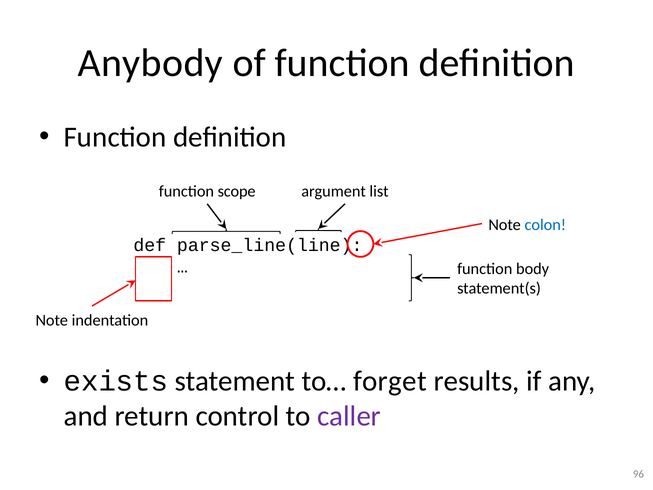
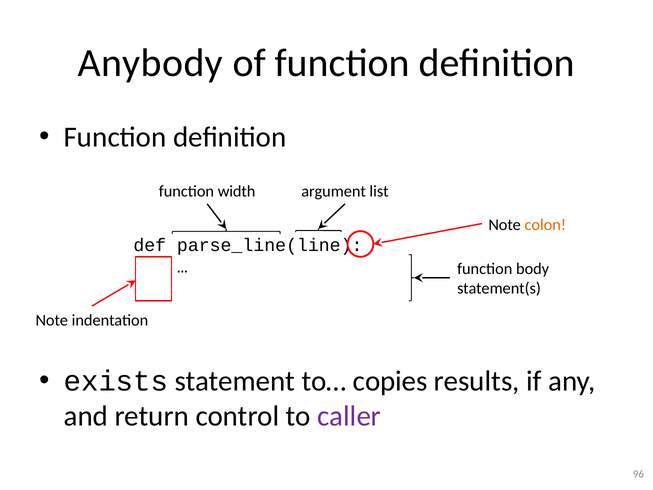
scope: scope -> width
colon colour: blue -> orange
forget: forget -> copies
